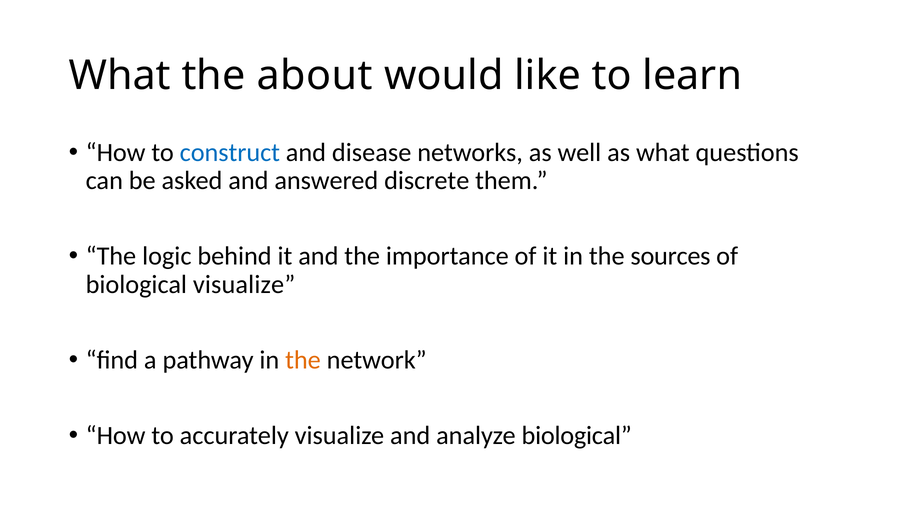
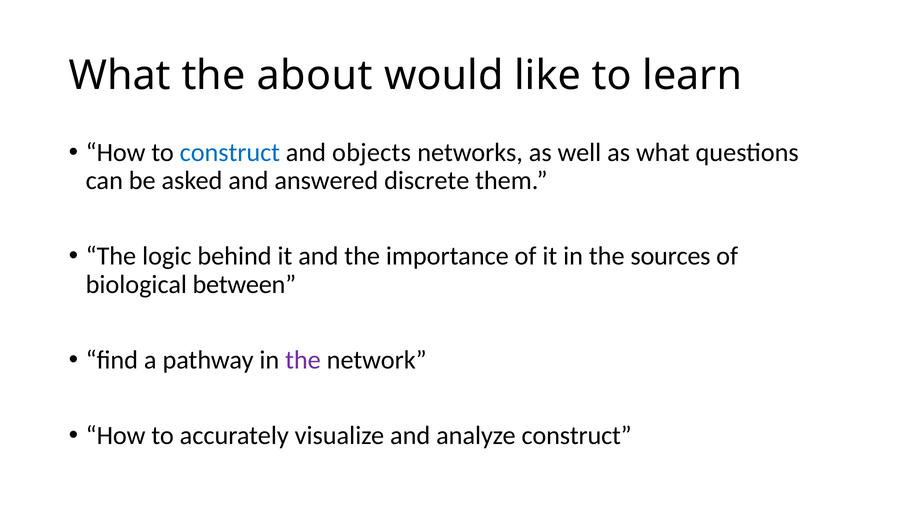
disease: disease -> objects
biological visualize: visualize -> between
the at (303, 360) colour: orange -> purple
analyze biological: biological -> construct
